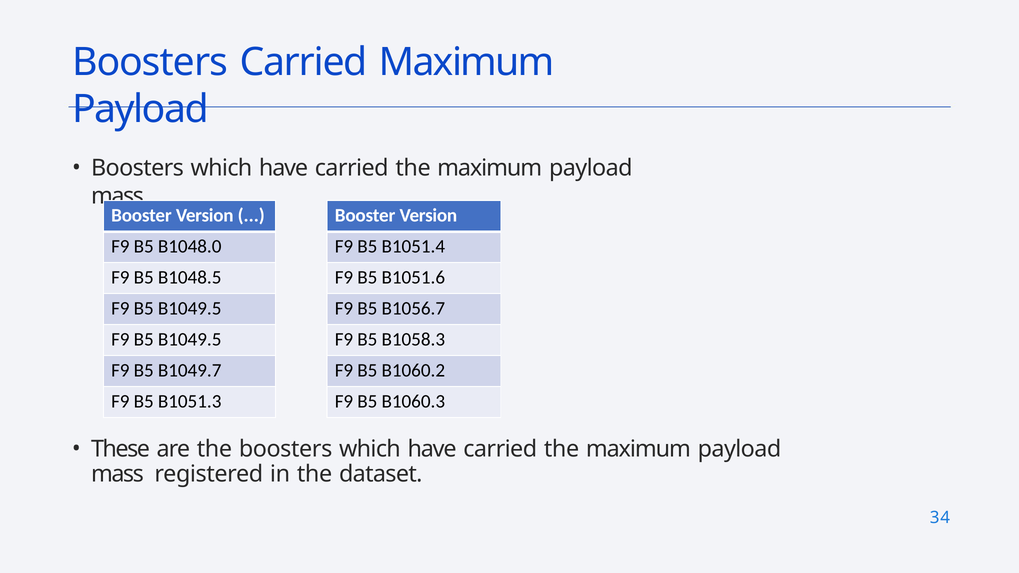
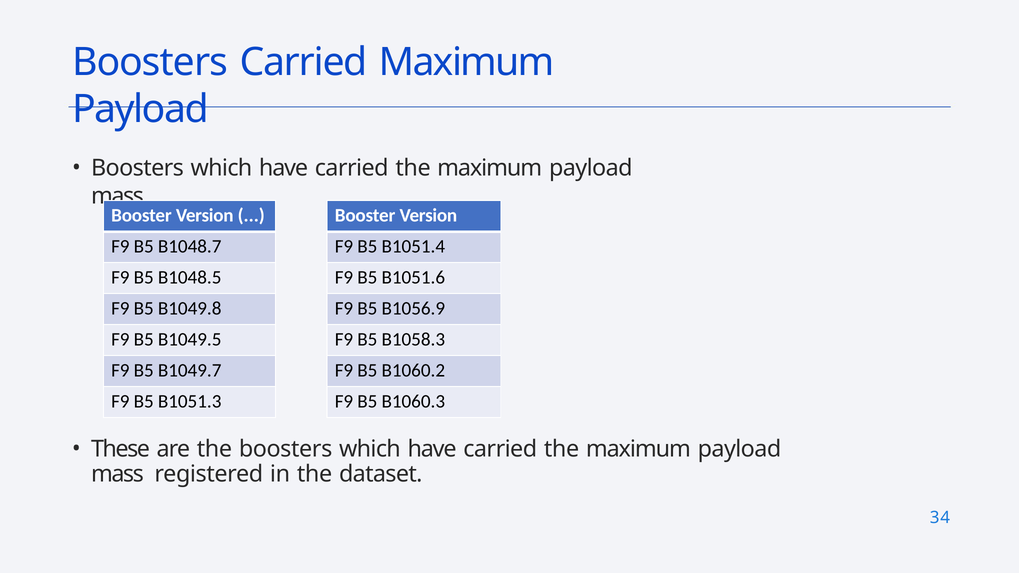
B1048.0: B1048.0 -> B1048.7
B1049.5 at (190, 308): B1049.5 -> B1049.8
B1056.7: B1056.7 -> B1056.9
